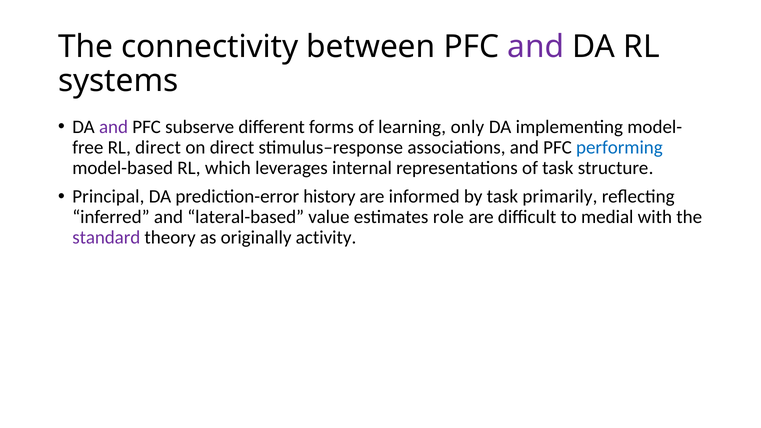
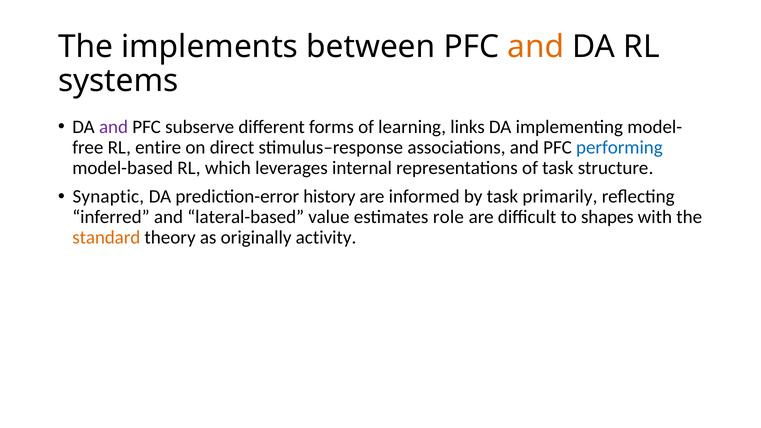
connectivity: connectivity -> implements
and at (536, 47) colour: purple -> orange
only: only -> links
RL direct: direct -> entire
Principal: Principal -> Synaptic
medial: medial -> shapes
standard colour: purple -> orange
